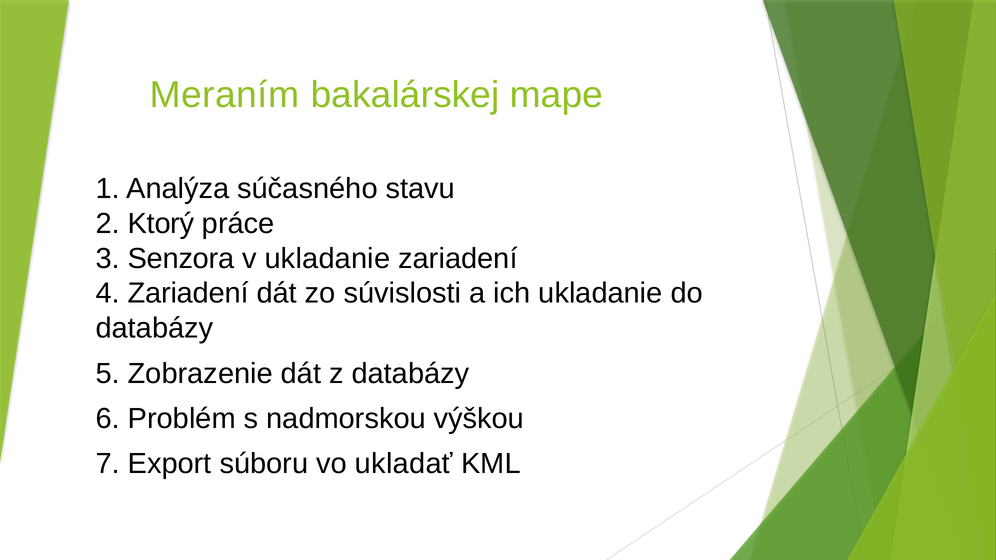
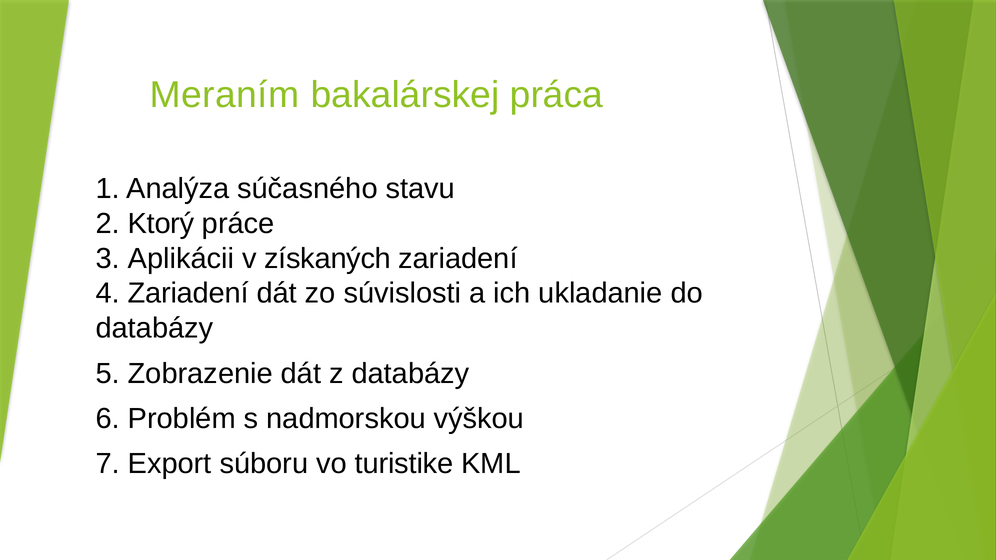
mape: mape -> práca
Senzora: Senzora -> Aplikácii
v ukladanie: ukladanie -> získaných
ukladať: ukladať -> turistike
